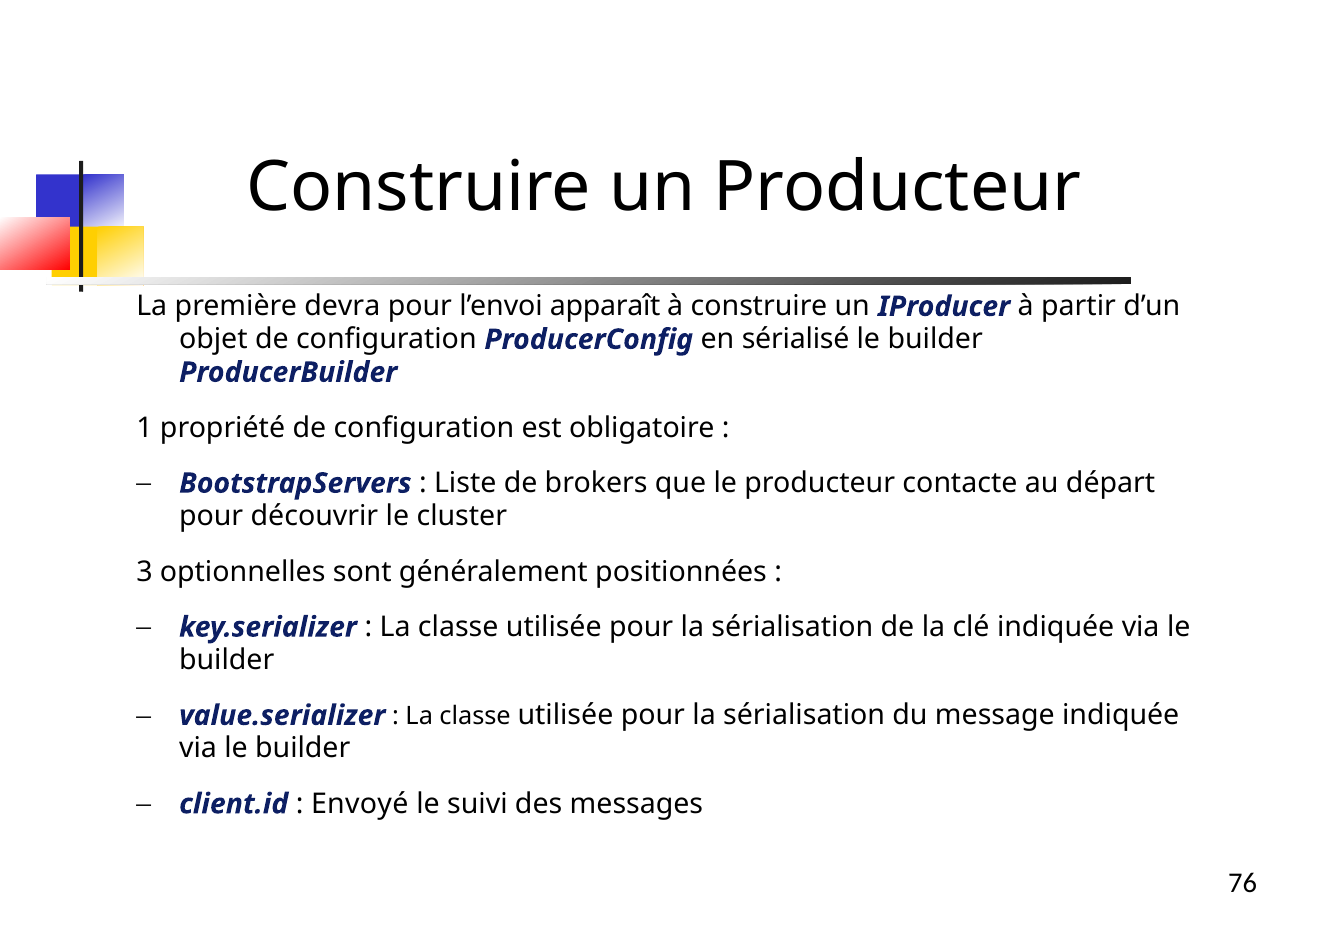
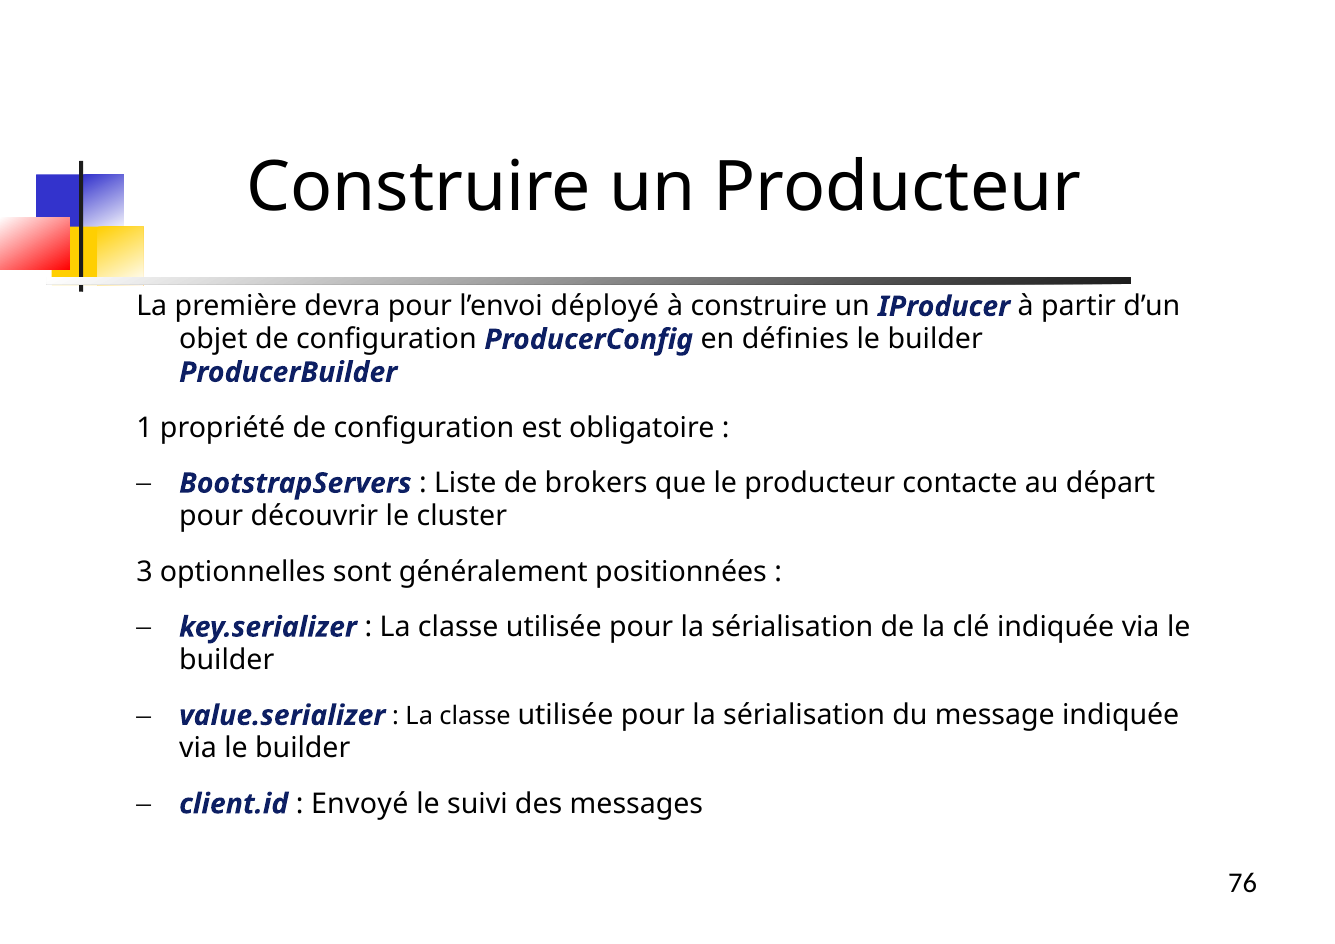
apparaît: apparaît -> déployé
sérialisé: sérialisé -> définies
